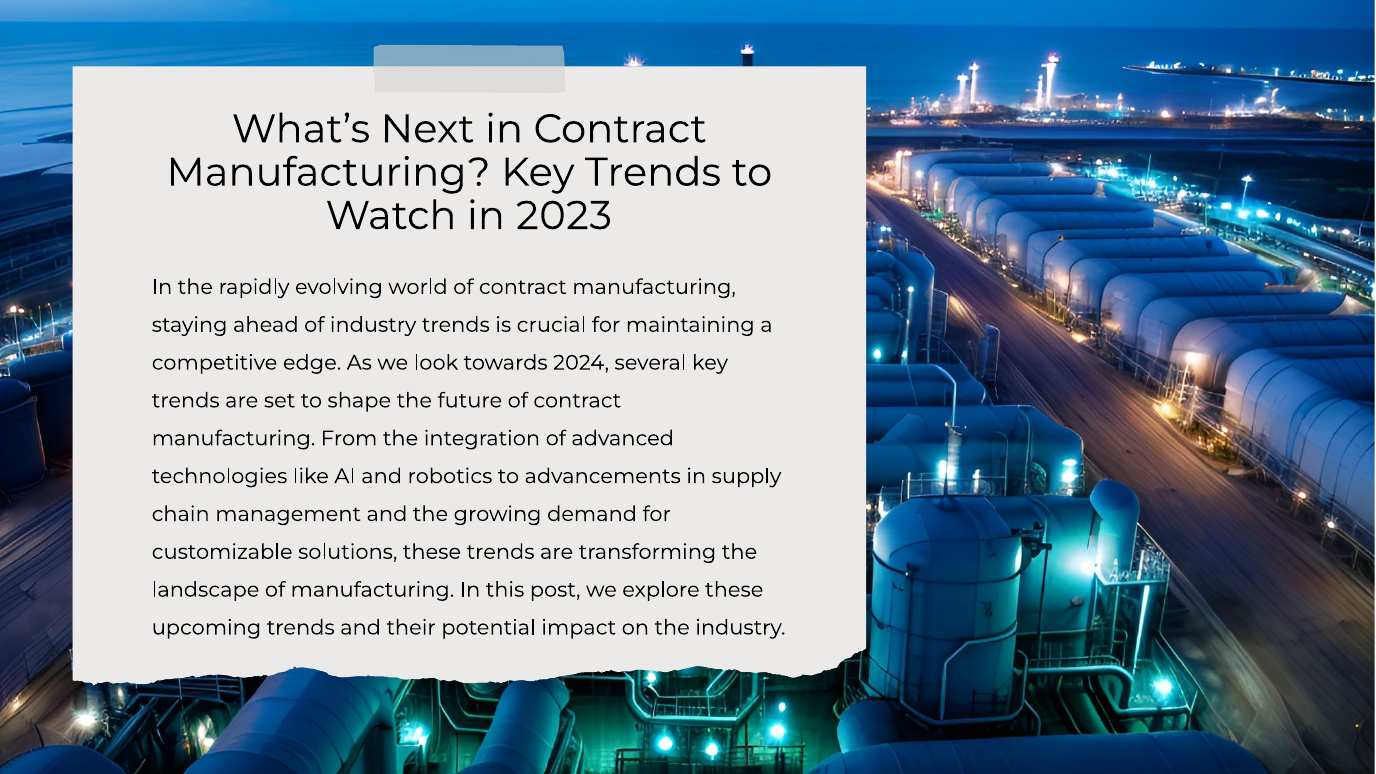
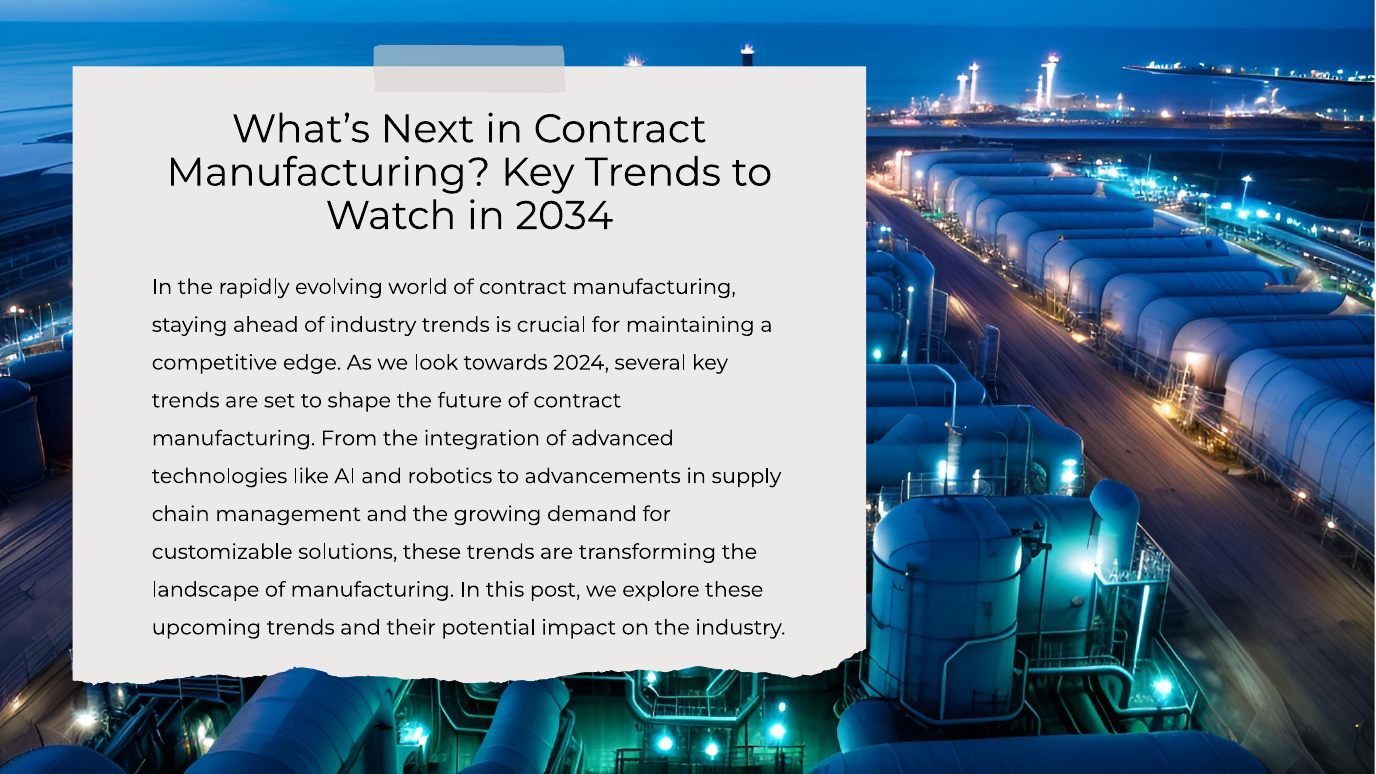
2023: 2023 -> 2034
